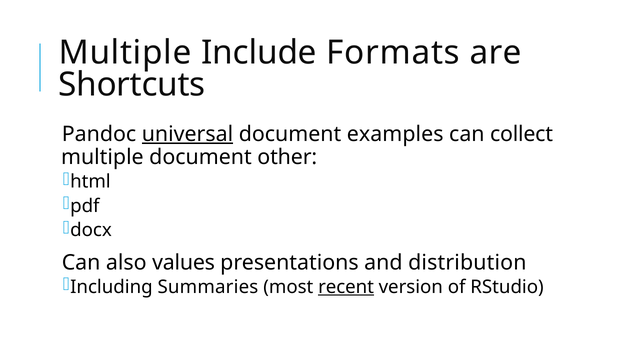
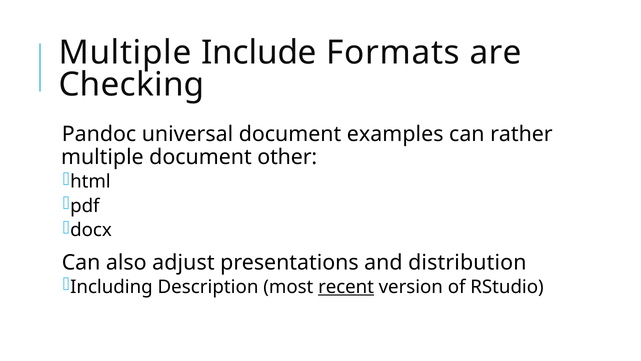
Shortcuts: Shortcuts -> Checking
universal underline: present -> none
collect: collect -> rather
values: values -> adjust
Summaries: Summaries -> Description
